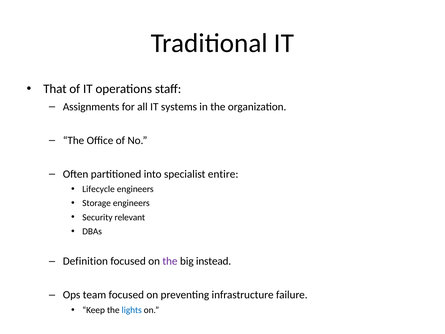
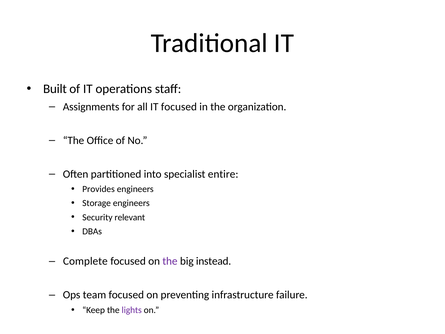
That: That -> Built
IT systems: systems -> focused
Lifecycle: Lifecycle -> Provides
Definition: Definition -> Complete
lights colour: blue -> purple
